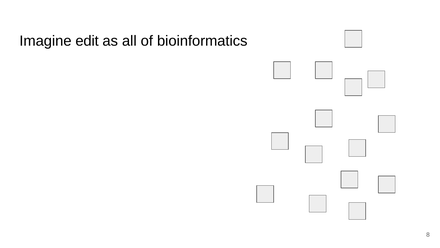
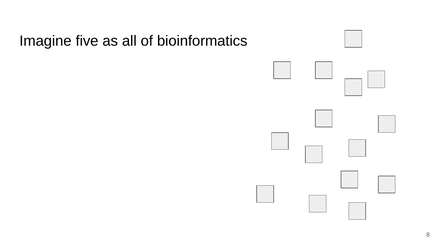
edit: edit -> five
